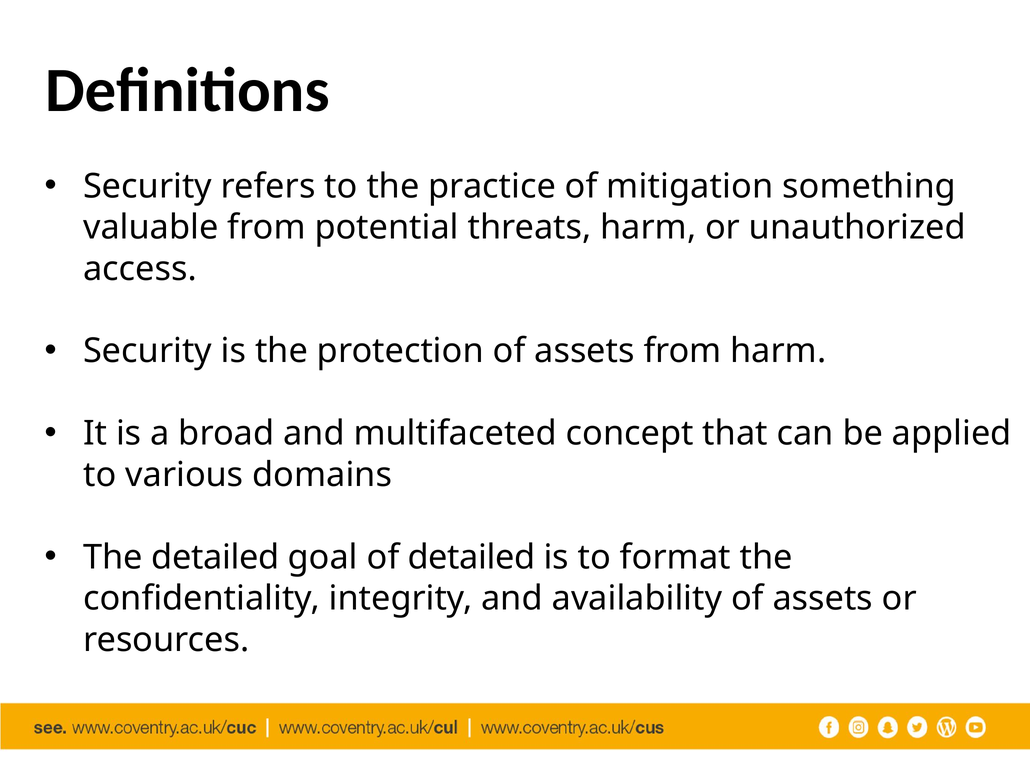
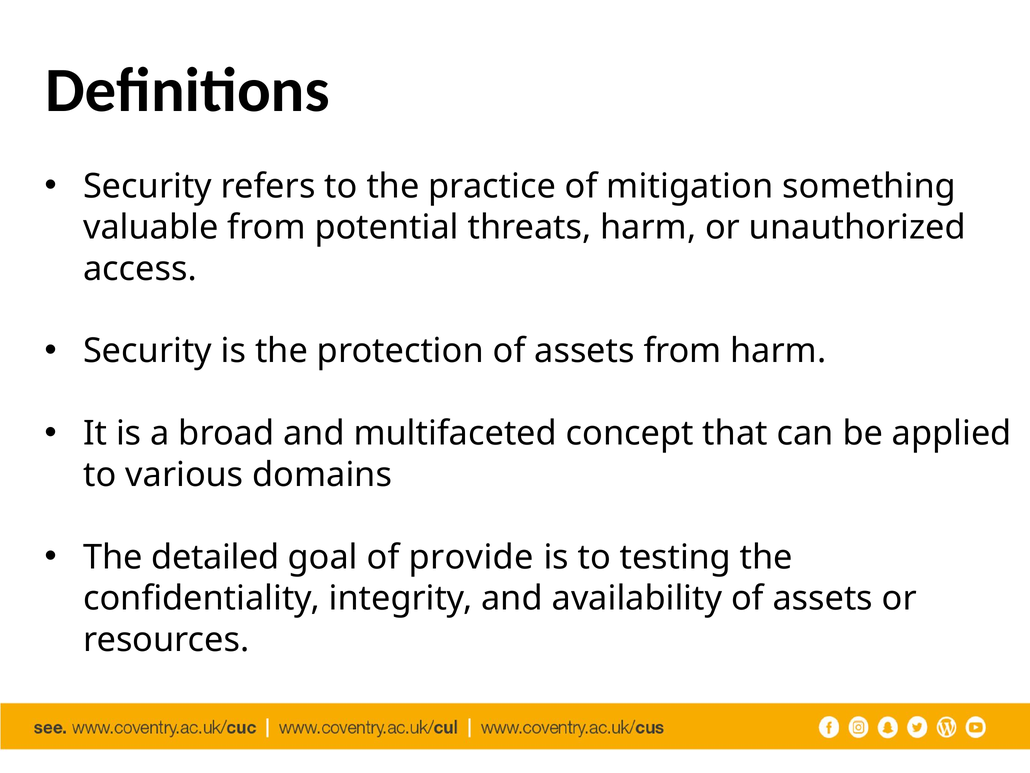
of detailed: detailed -> provide
format: format -> testing
